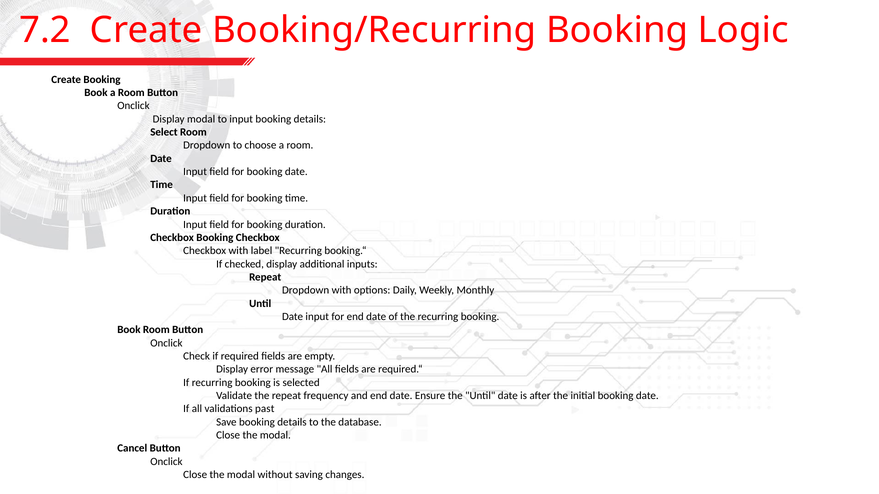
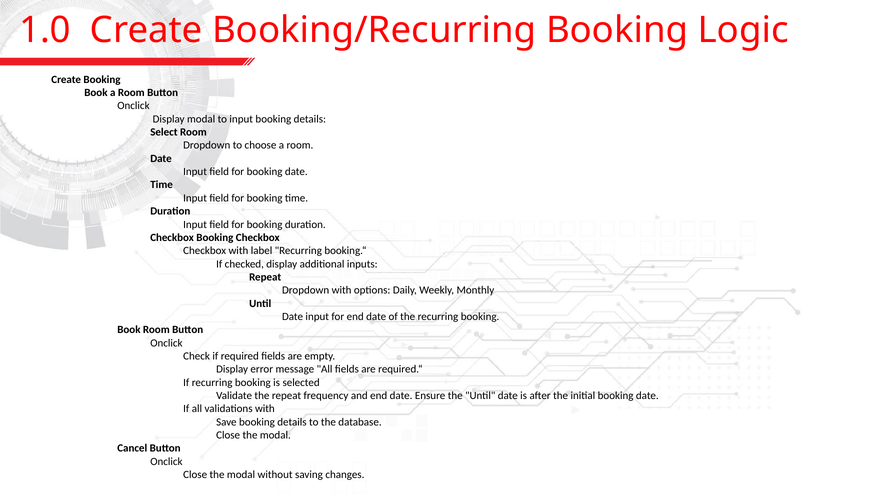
7.2: 7.2 -> 1.0
validations past: past -> with
